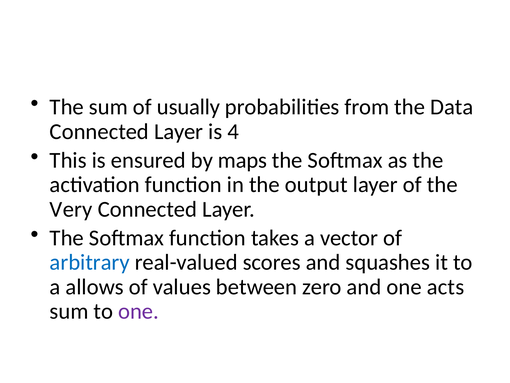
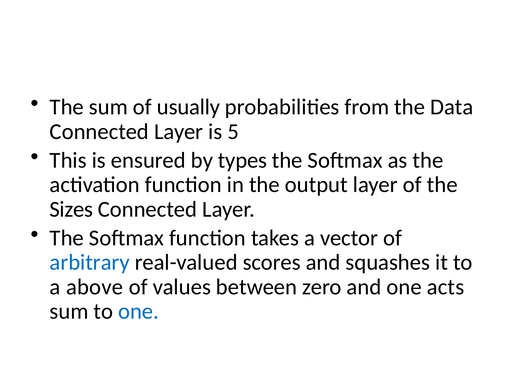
4: 4 -> 5
maps: maps -> types
Very: Very -> Sizes
allows: allows -> above
one at (139, 311) colour: purple -> blue
